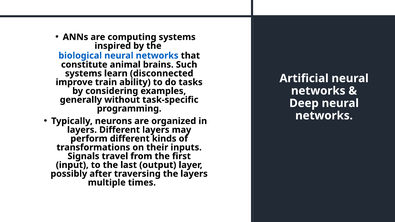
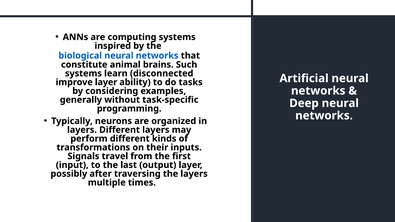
improve train: train -> layer
